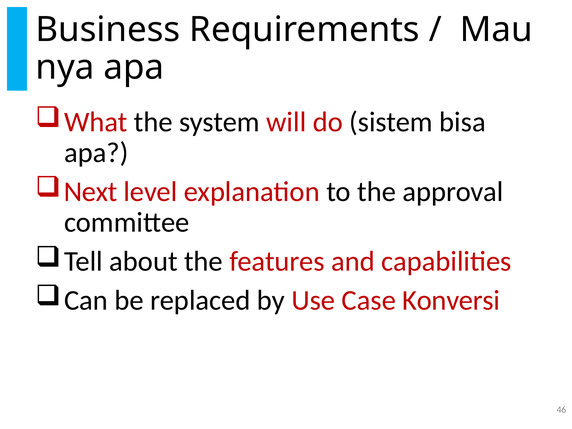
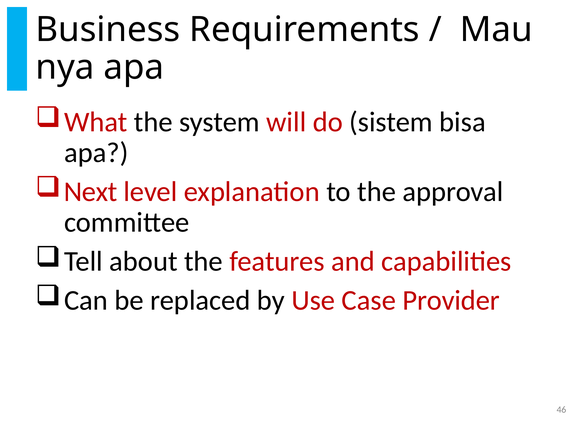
Konversi: Konversi -> Provider
